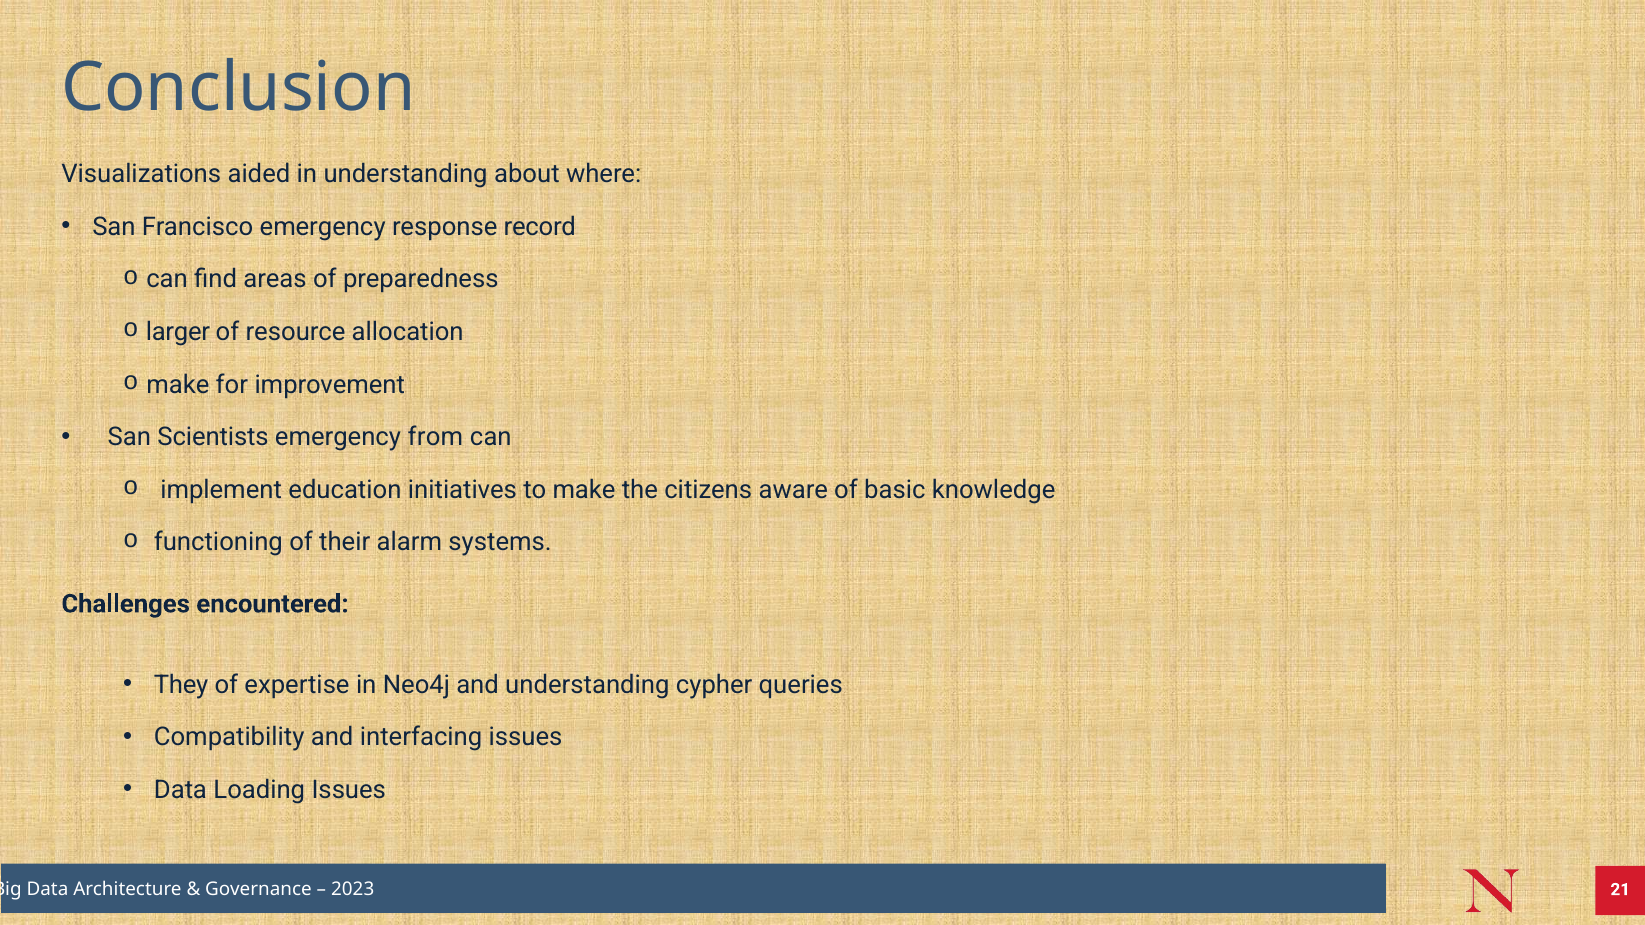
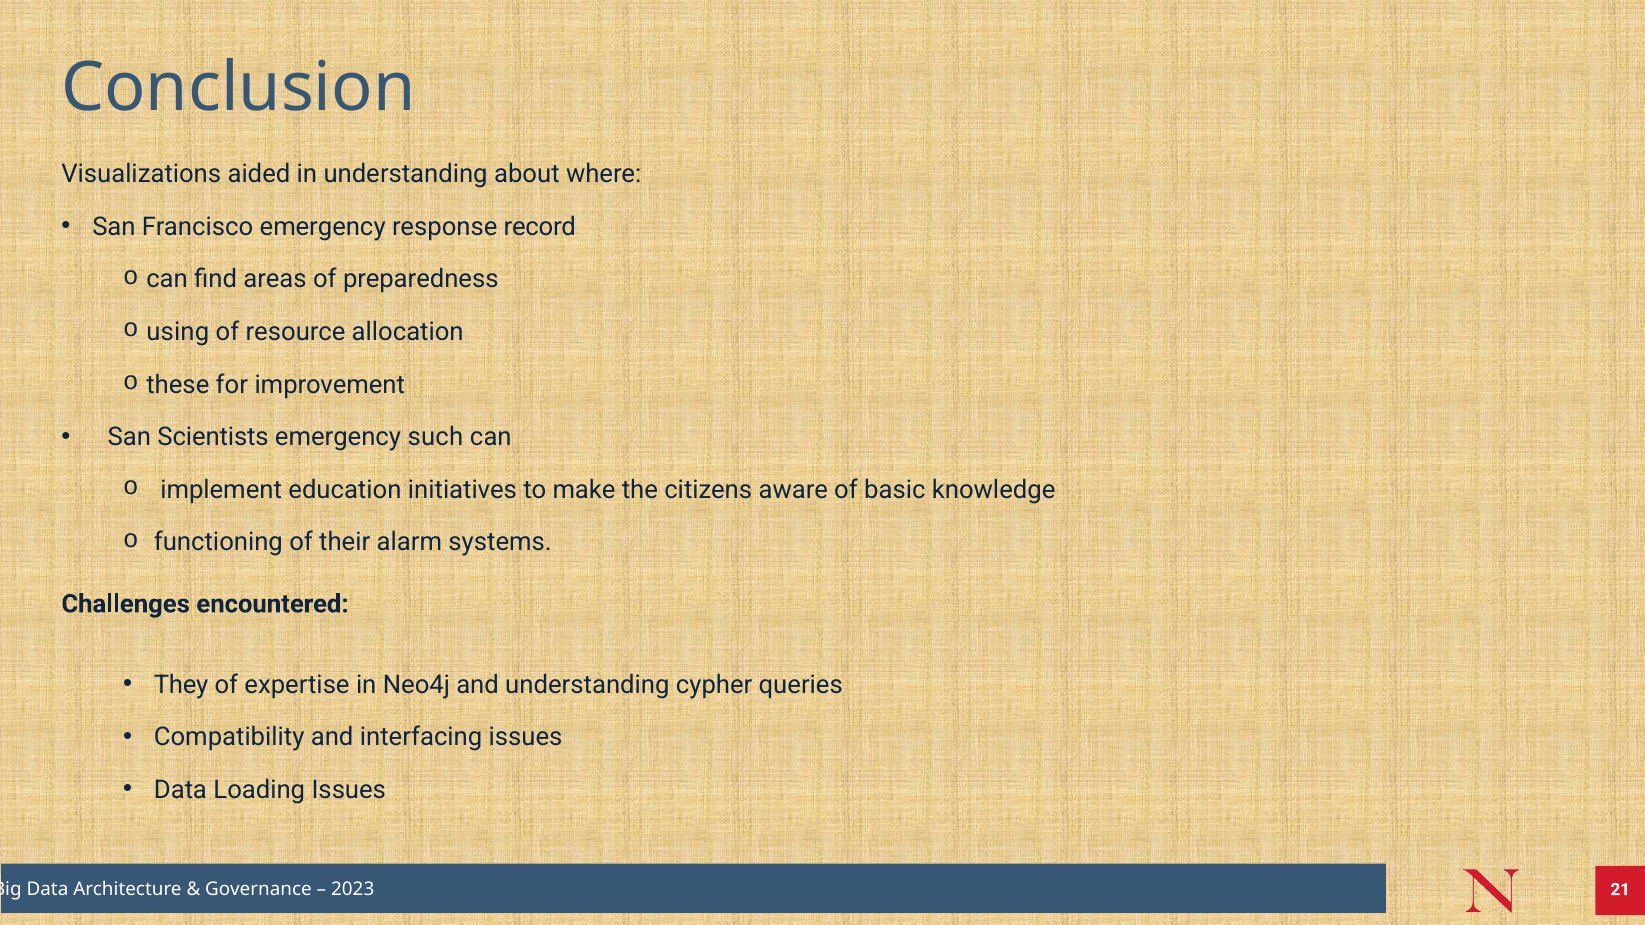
larger: larger -> using
make at (178, 385): make -> these
from: from -> such
